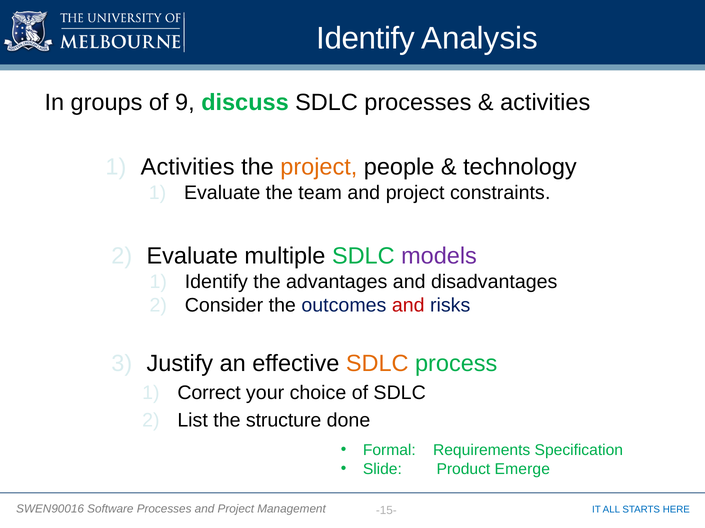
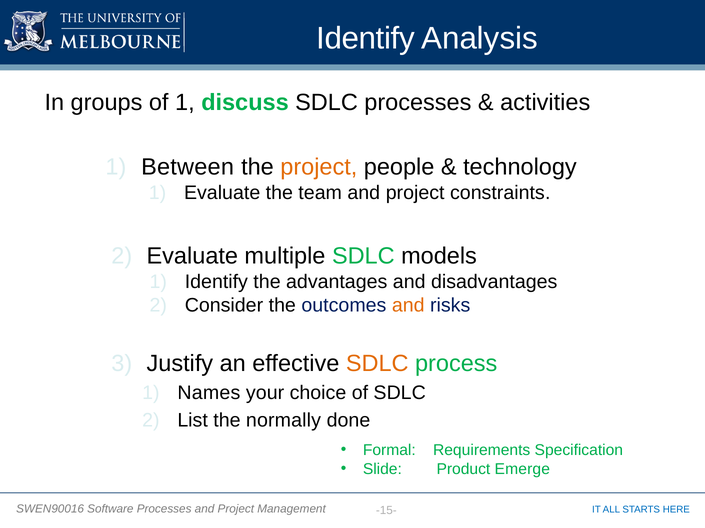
of 9: 9 -> 1
Activities at (188, 167): Activities -> Between
models colour: purple -> black
and at (408, 306) colour: red -> orange
Correct: Correct -> Names
structure: structure -> normally
